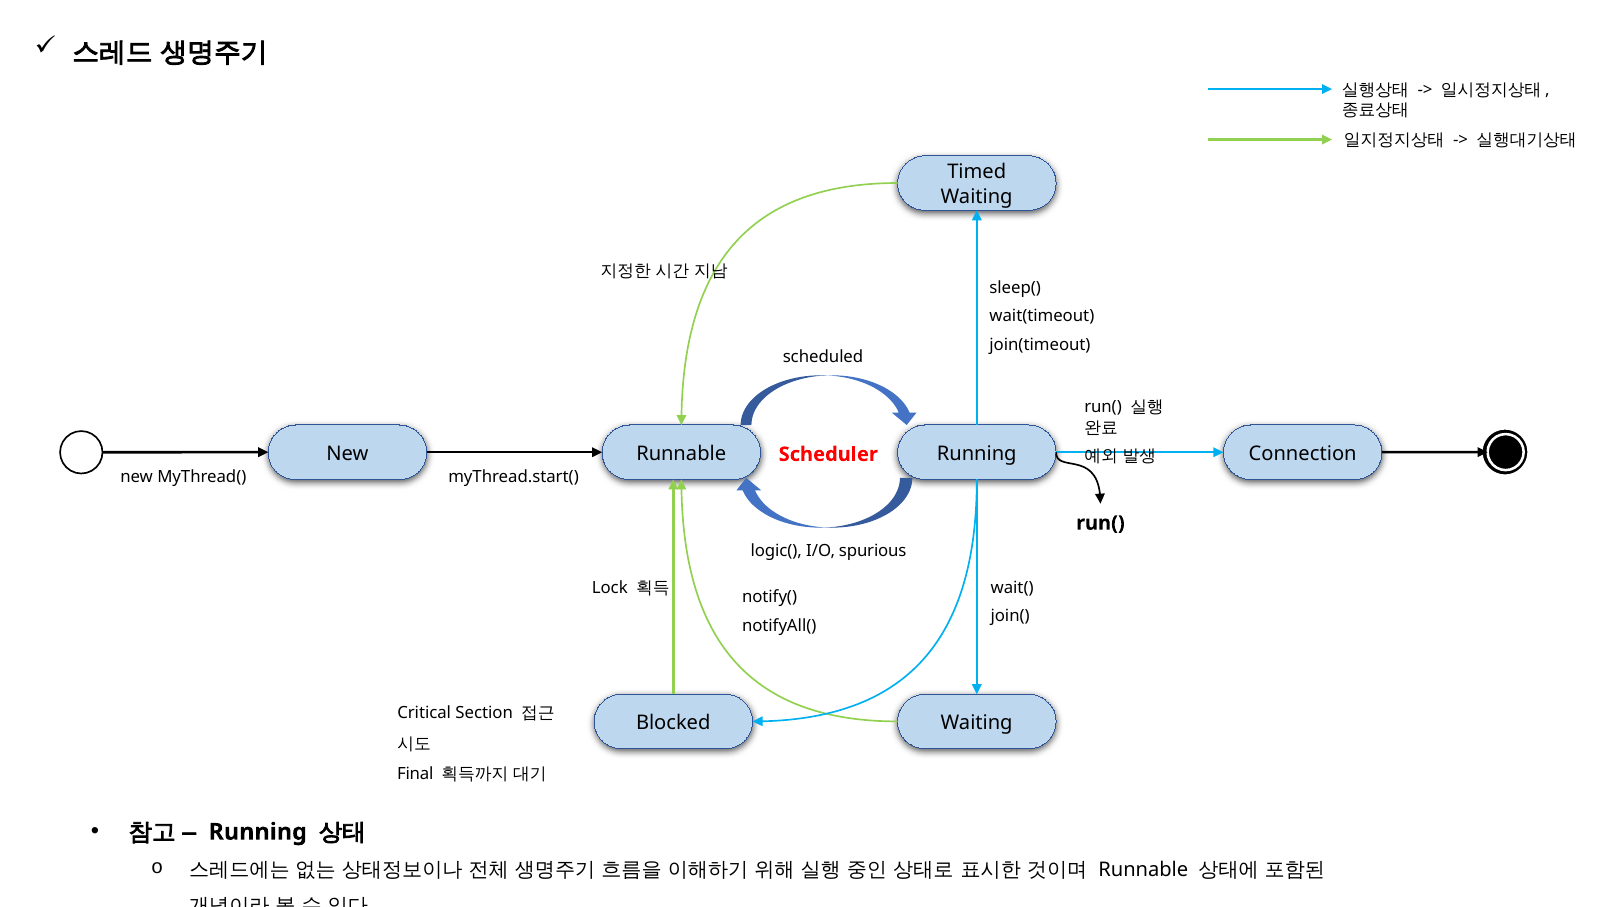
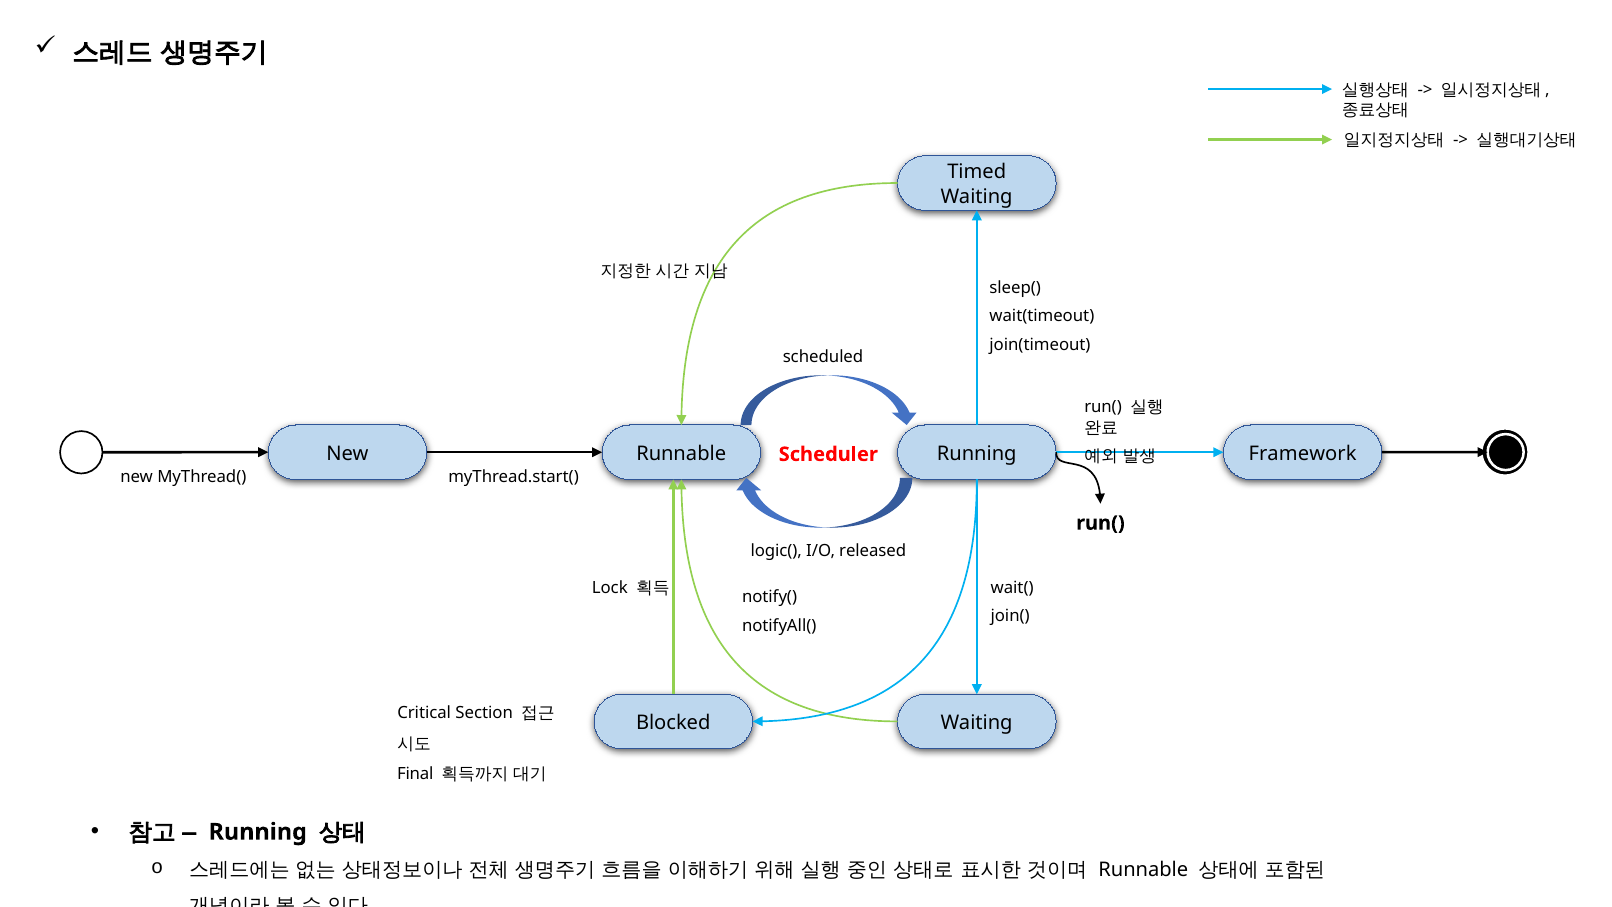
Connection: Connection -> Framework
spurious: spurious -> released
